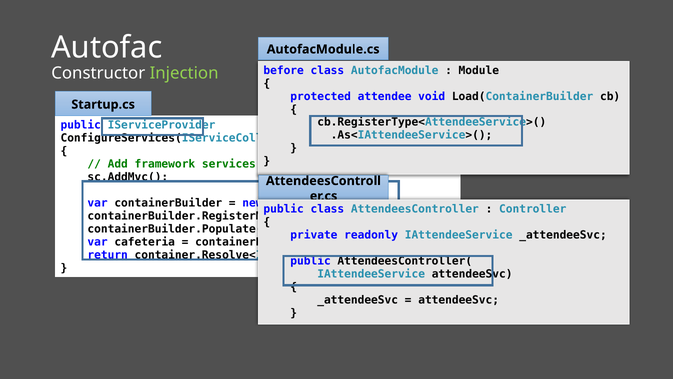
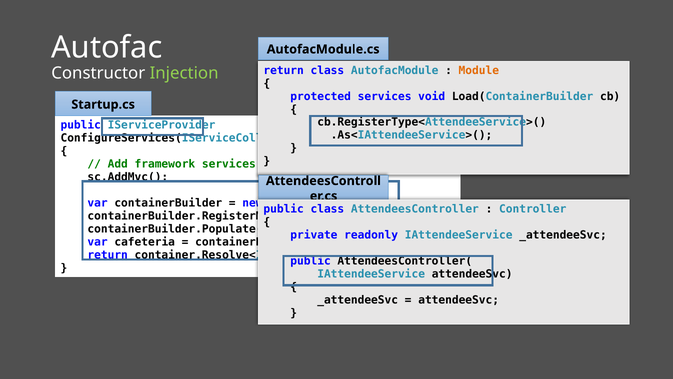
before at (284, 70): before -> return
Module colour: black -> orange
protected attendee: attendee -> services
